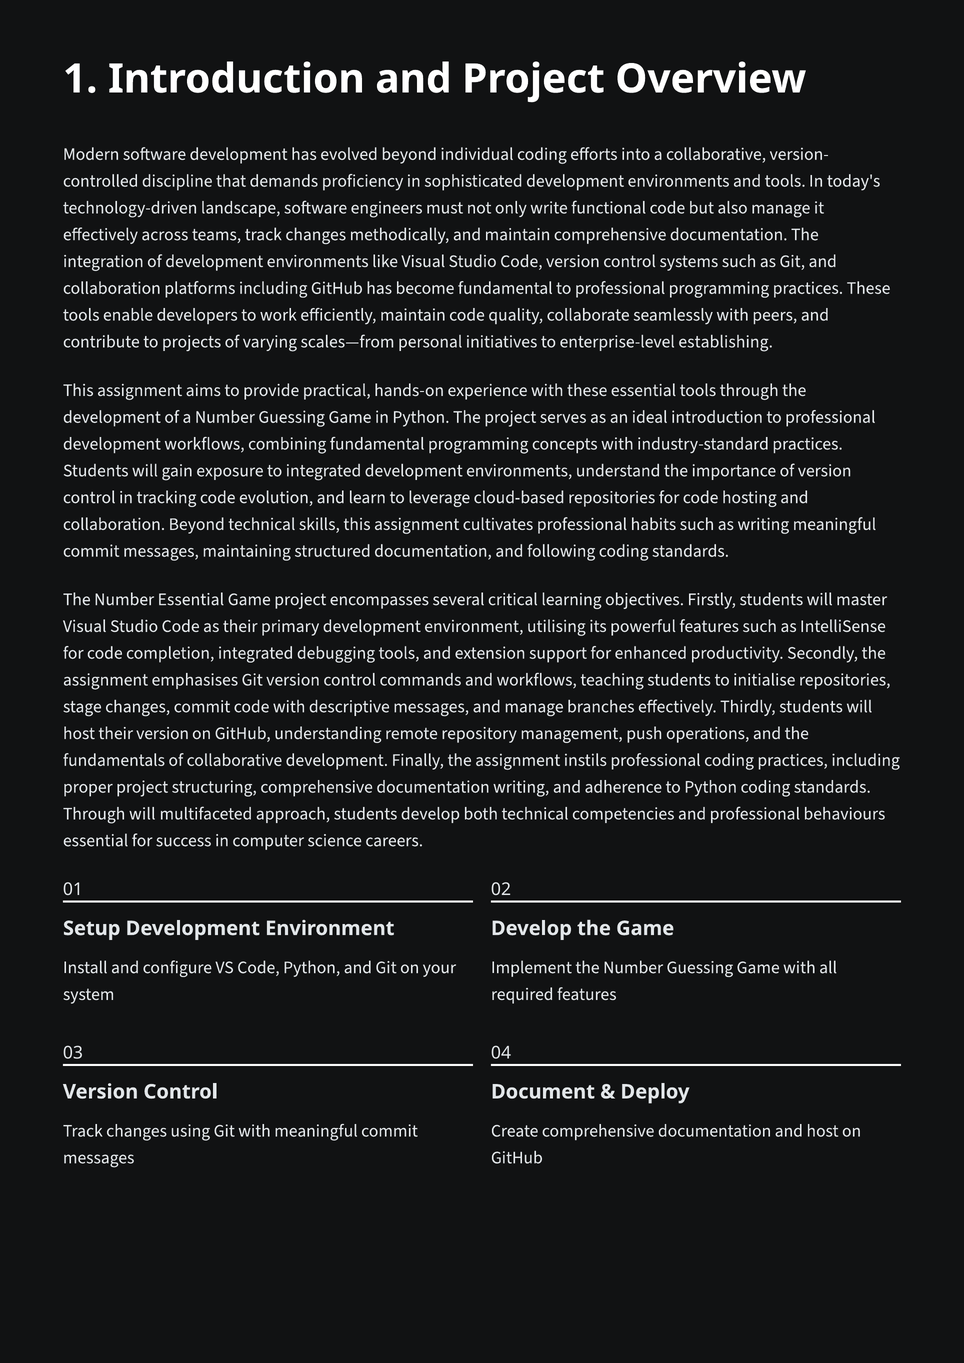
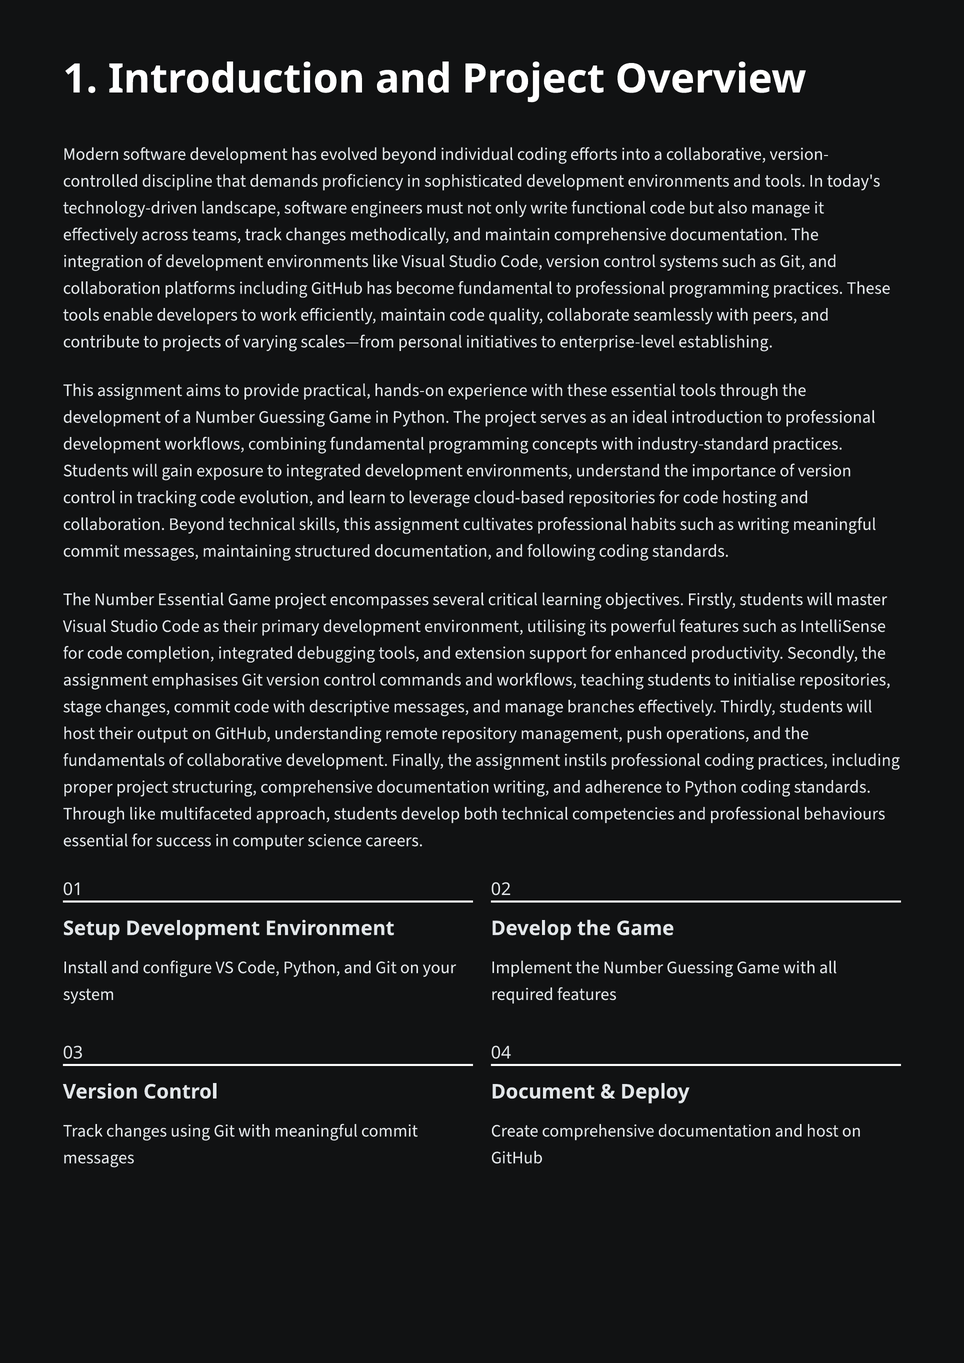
their version: version -> output
Through will: will -> like
